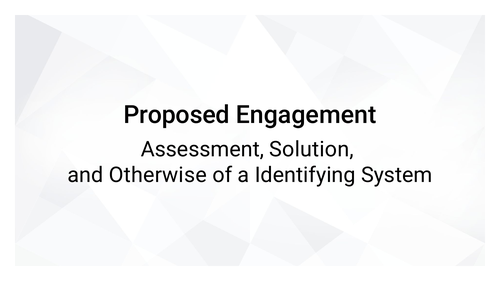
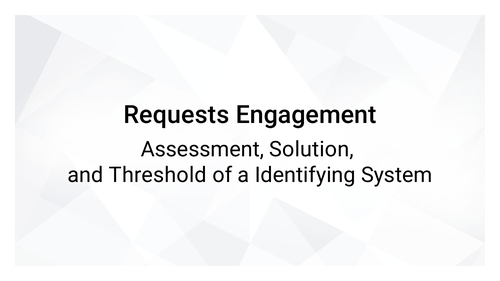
Proposed: Proposed -> Requests
Otherwise: Otherwise -> Threshold
